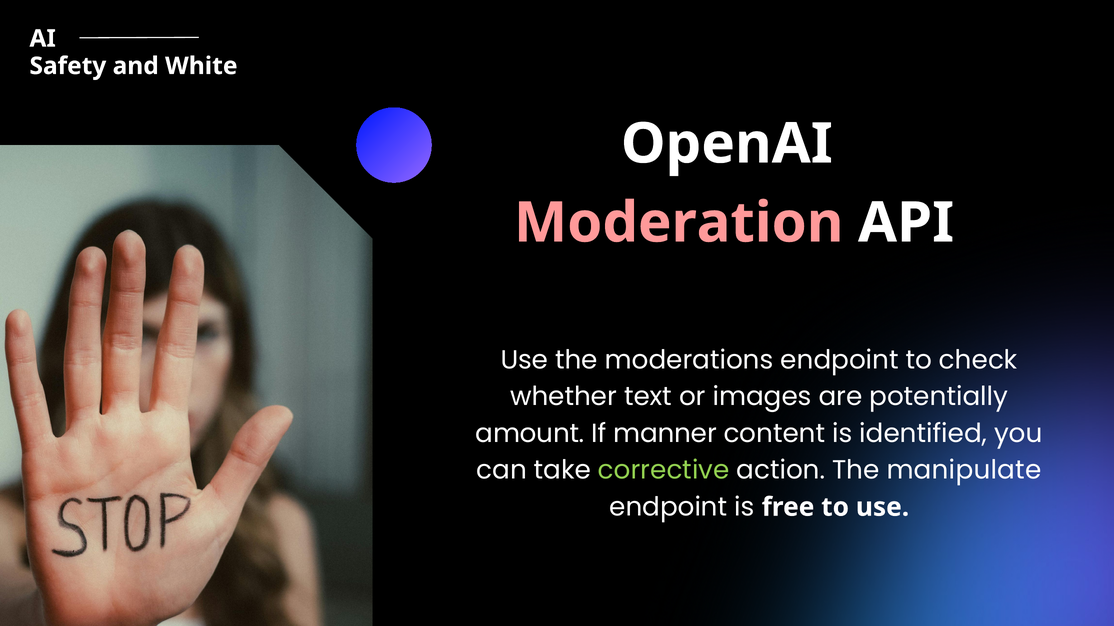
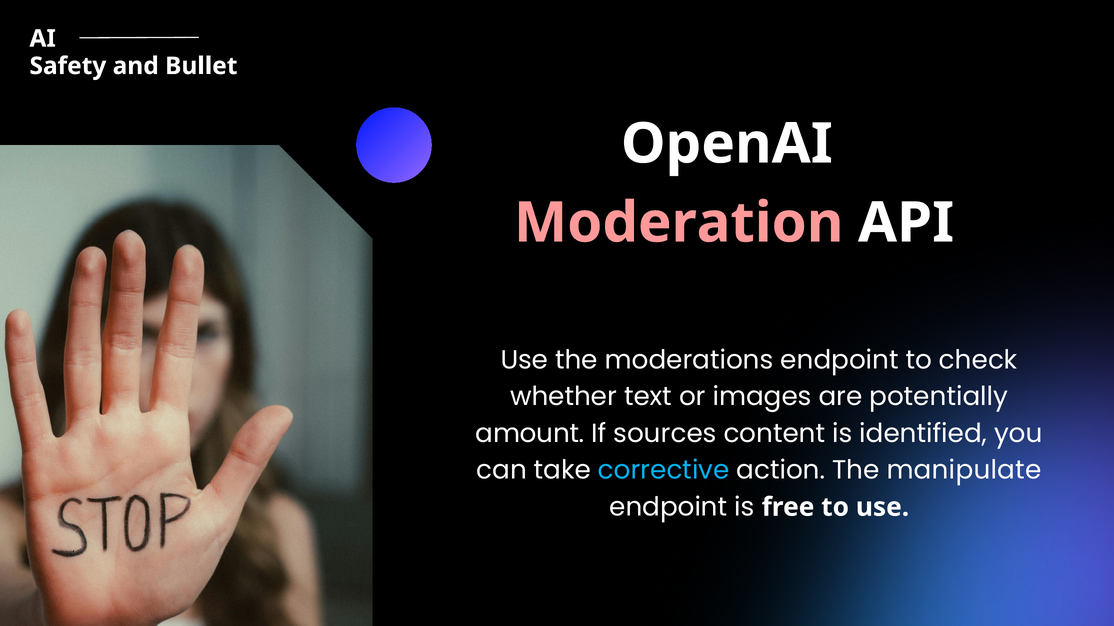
White: White -> Bullet
manner: manner -> sources
corrective colour: light green -> light blue
